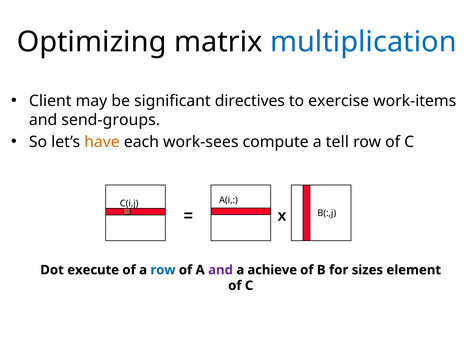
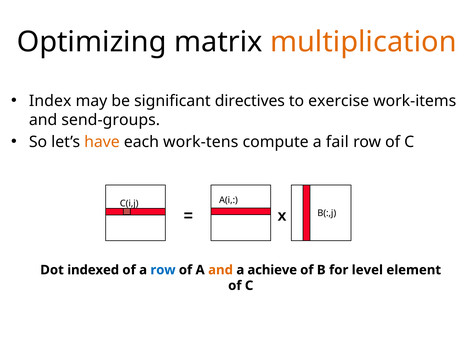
multiplication colour: blue -> orange
Client: Client -> Index
work-sees: work-sees -> work-tens
tell: tell -> fail
execute: execute -> indexed
and at (221, 270) colour: purple -> orange
sizes: sizes -> level
